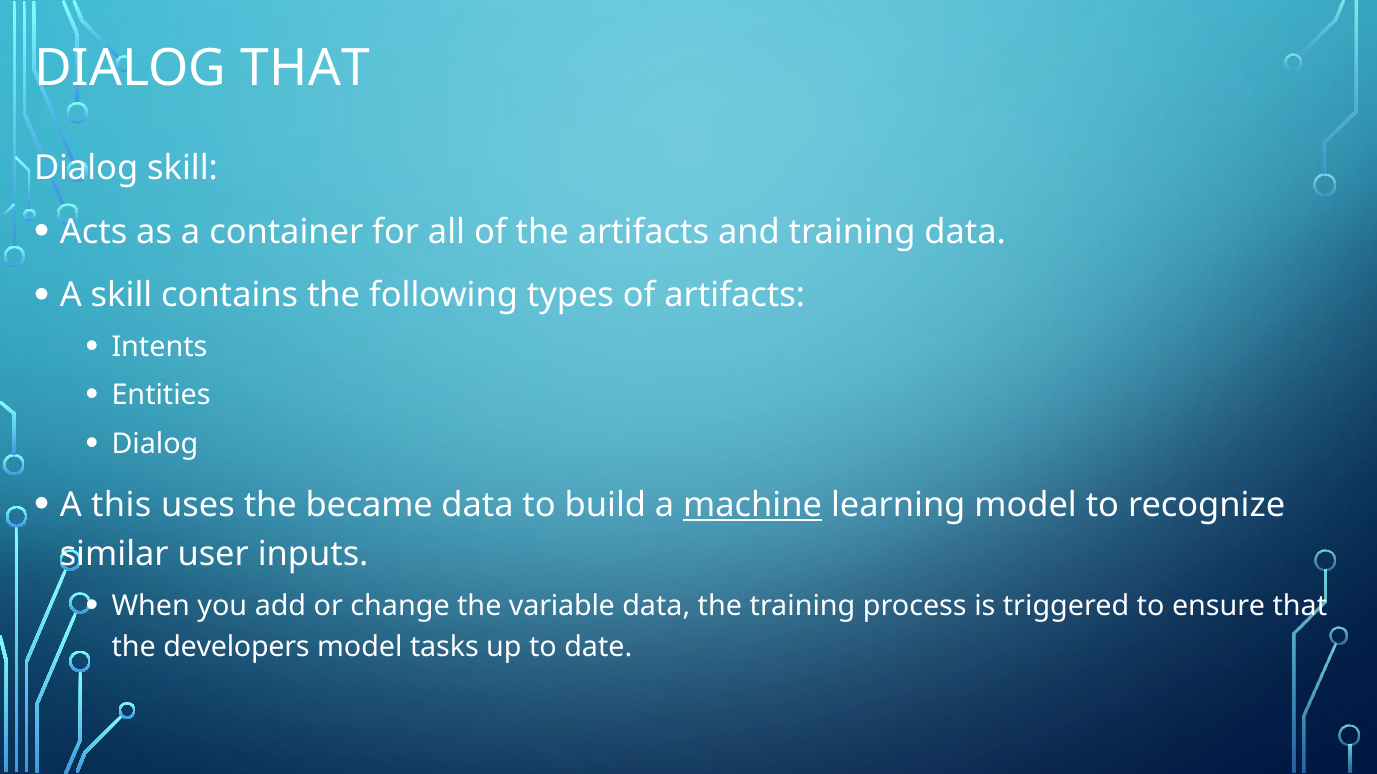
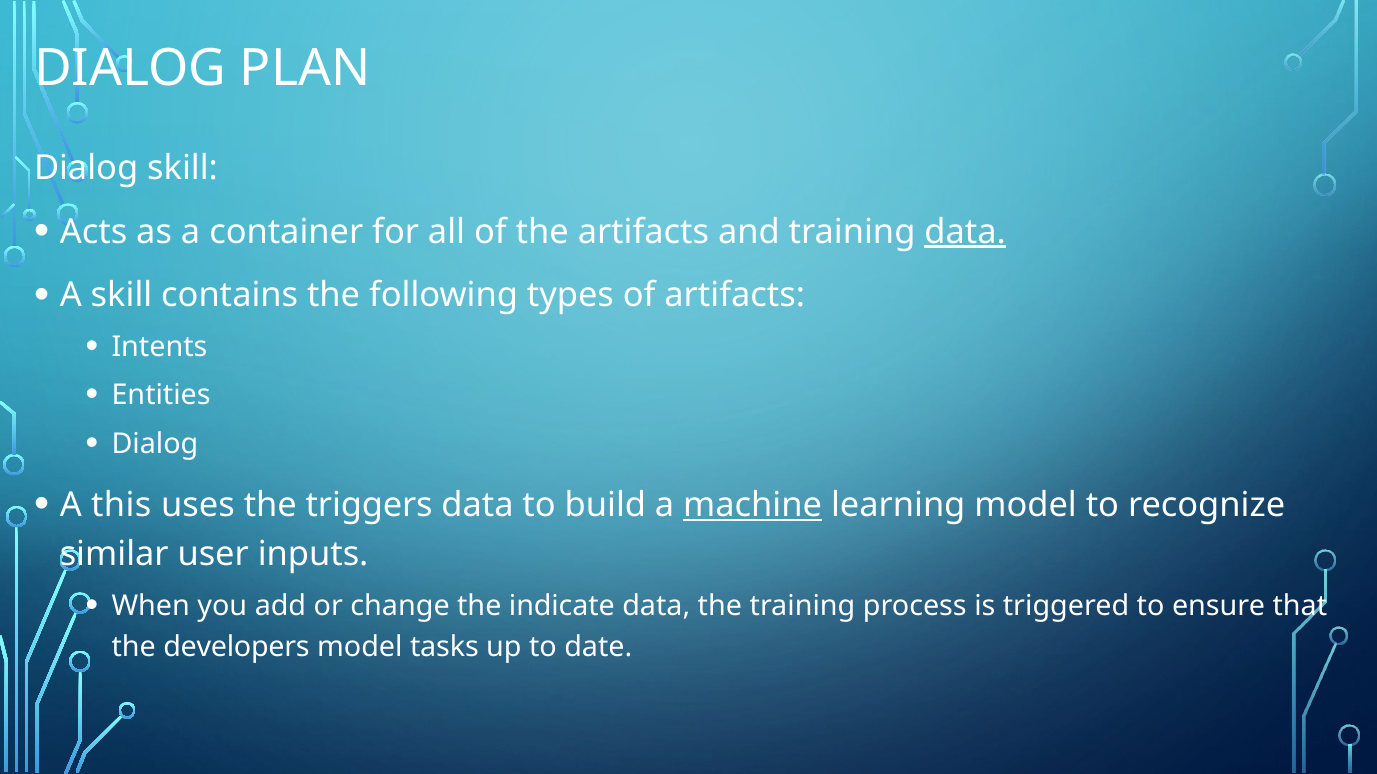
DIALOG THAT: THAT -> PLAN
data at (965, 232) underline: none -> present
became: became -> triggers
variable: variable -> indicate
